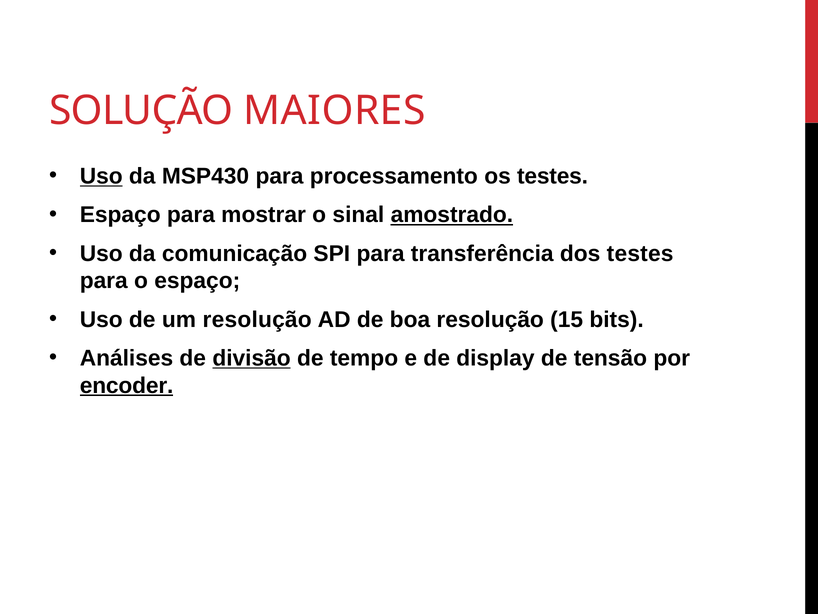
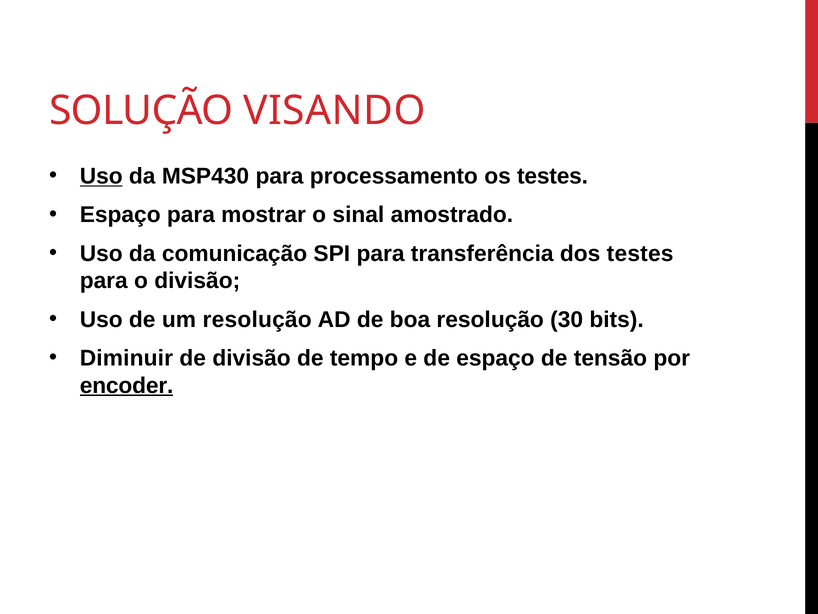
MAIORES: MAIORES -> VISANDO
amostrado underline: present -> none
o espaço: espaço -> divisão
15: 15 -> 30
Análises: Análises -> Diminuir
divisão at (252, 358) underline: present -> none
de display: display -> espaço
